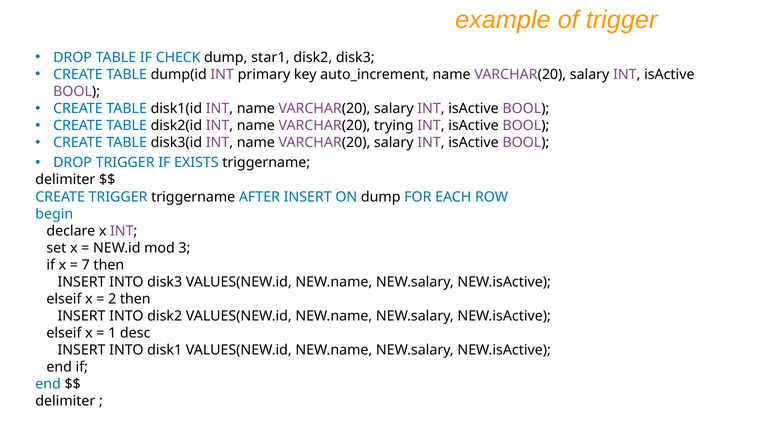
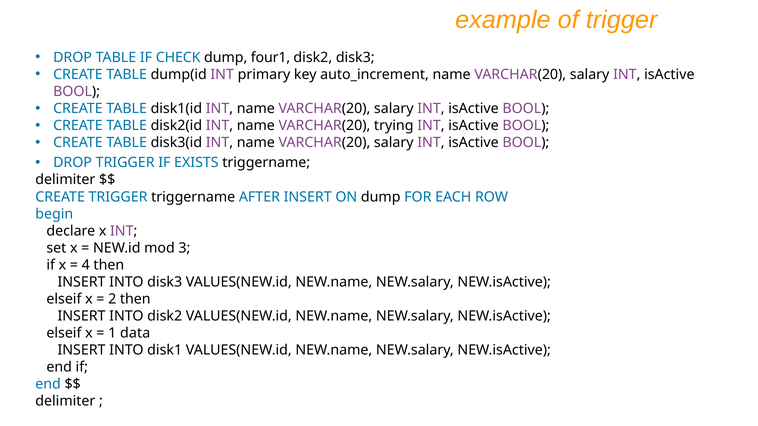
star1: star1 -> four1
7: 7 -> 4
desc: desc -> data
